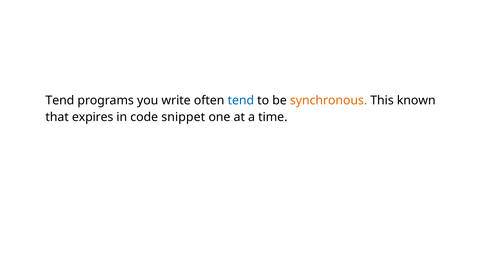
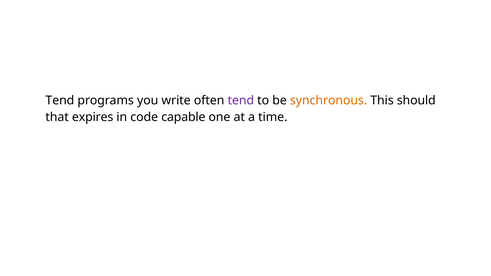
tend at (241, 100) colour: blue -> purple
known: known -> should
snippet: snippet -> capable
